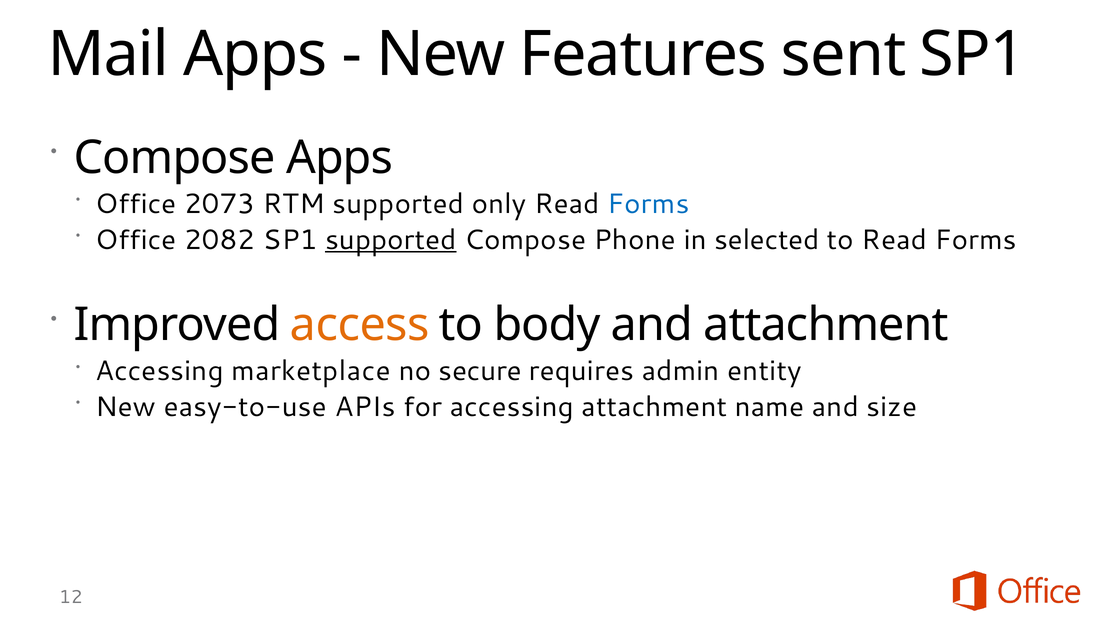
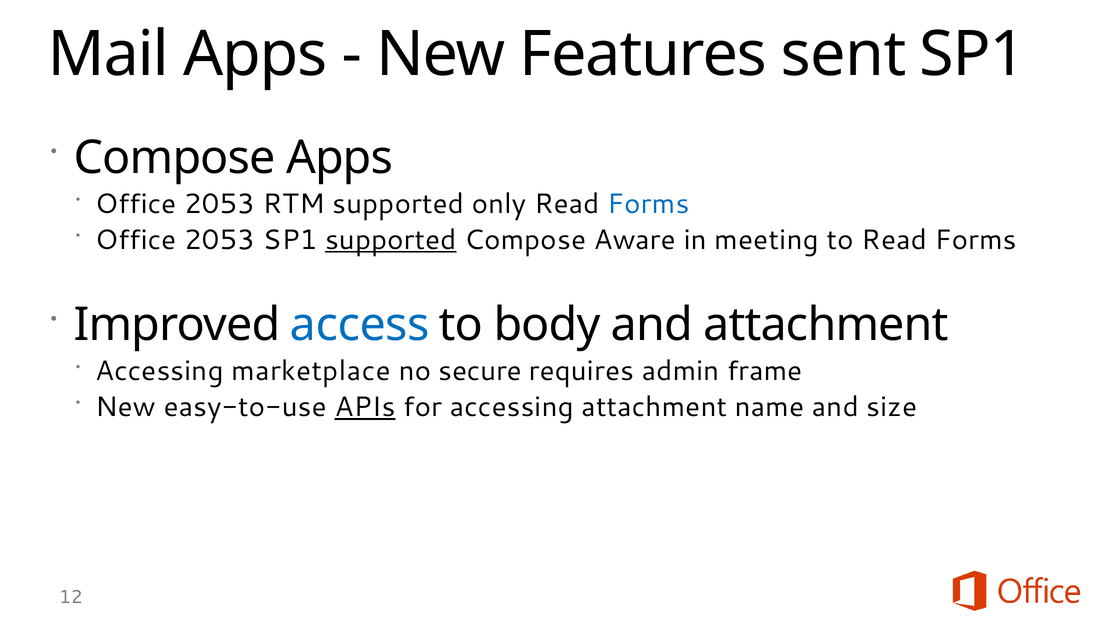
2073 at (220, 204): 2073 -> 2053
2082 at (220, 240): 2082 -> 2053
Phone: Phone -> Aware
selected: selected -> meeting
access colour: orange -> blue
entity: entity -> frame
APIs underline: none -> present
